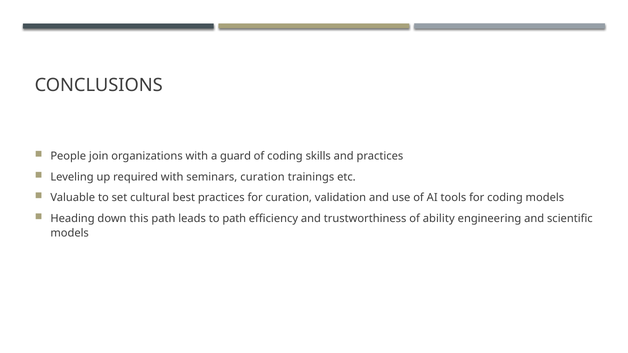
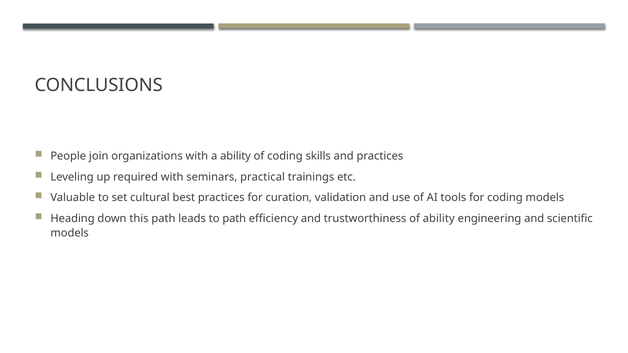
a guard: guard -> ability
seminars curation: curation -> practical
